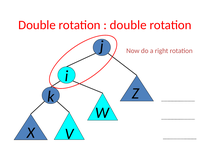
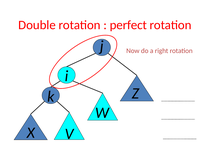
double at (128, 25): double -> perfect
